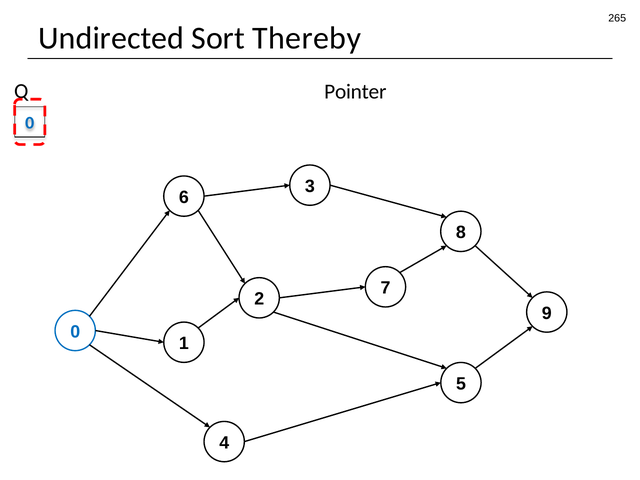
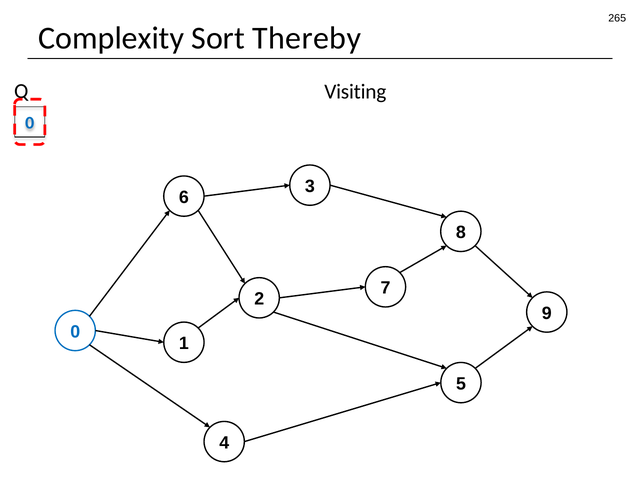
Undirected: Undirected -> Complexity
Pointer: Pointer -> Visiting
